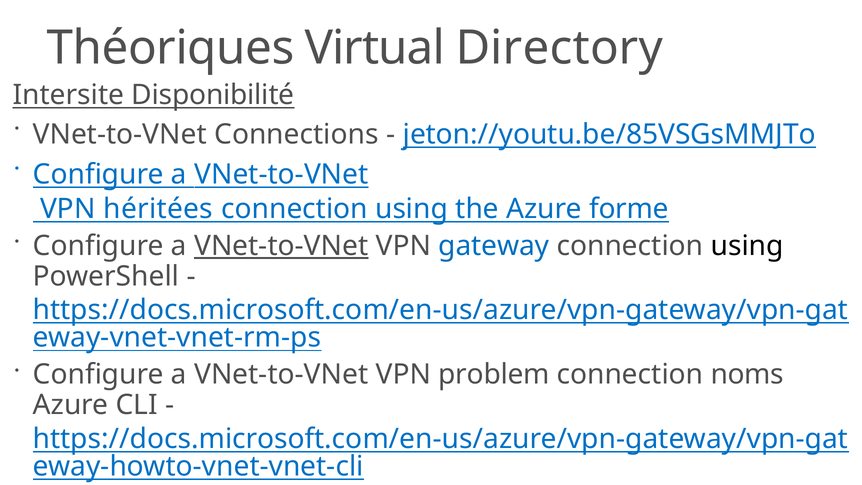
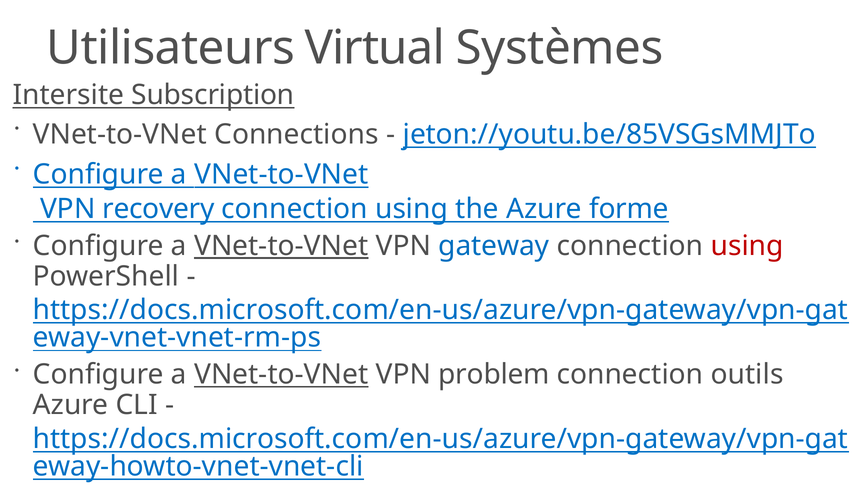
Théoriques: Théoriques -> Utilisateurs
Directory: Directory -> Systèmes
Disponibilité: Disponibilité -> Subscription
héritées: héritées -> recovery
using at (747, 246) colour: black -> red
VNet-to-VNet at (281, 374) underline: none -> present
noms: noms -> outils
